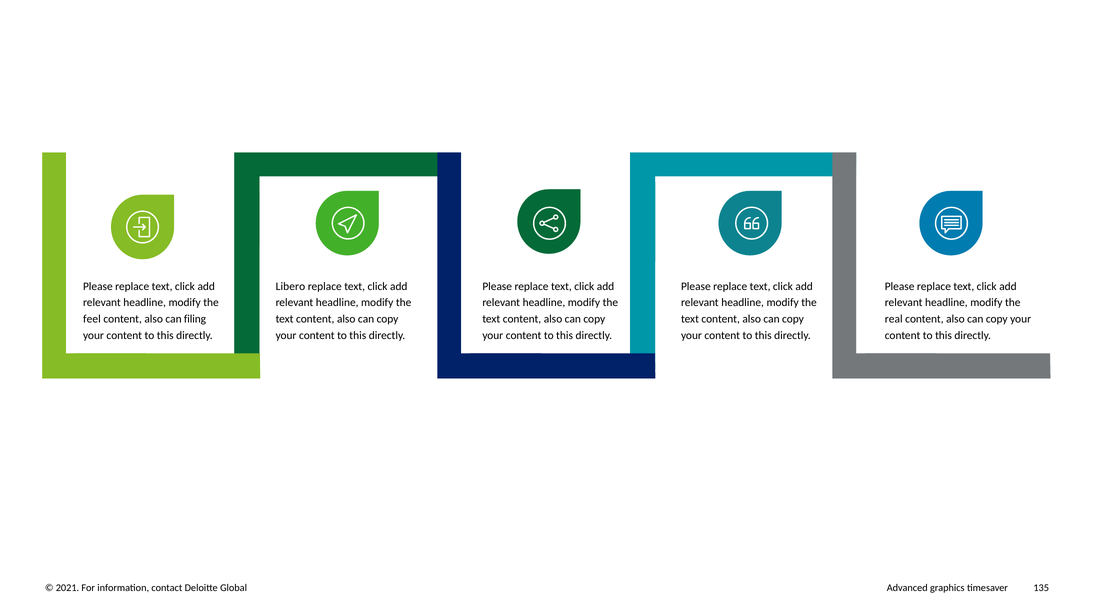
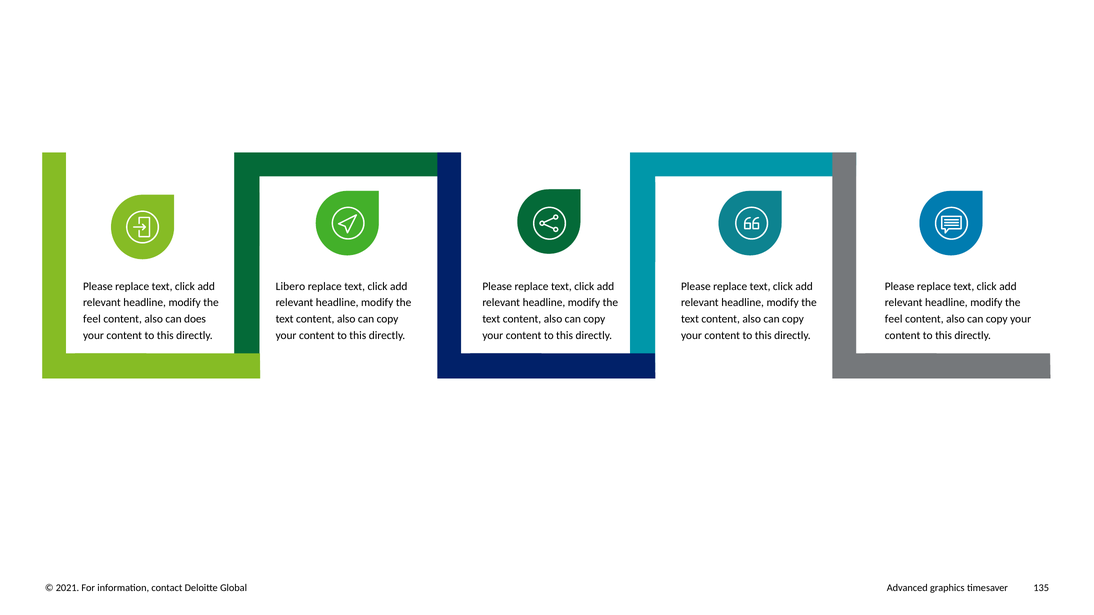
filing: filing -> does
real at (894, 319): real -> feel
